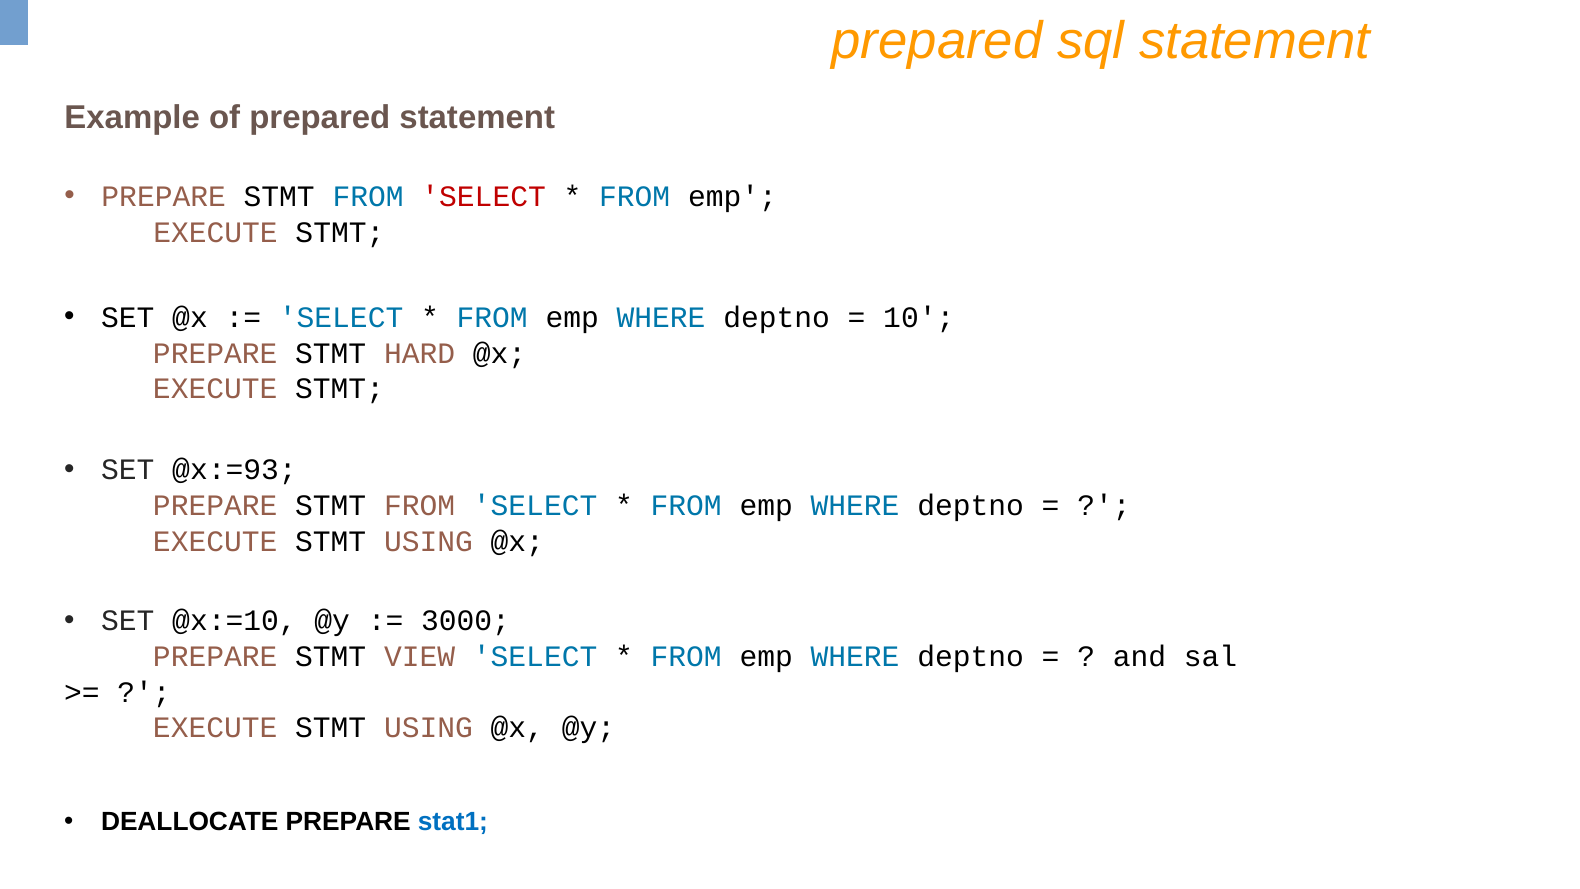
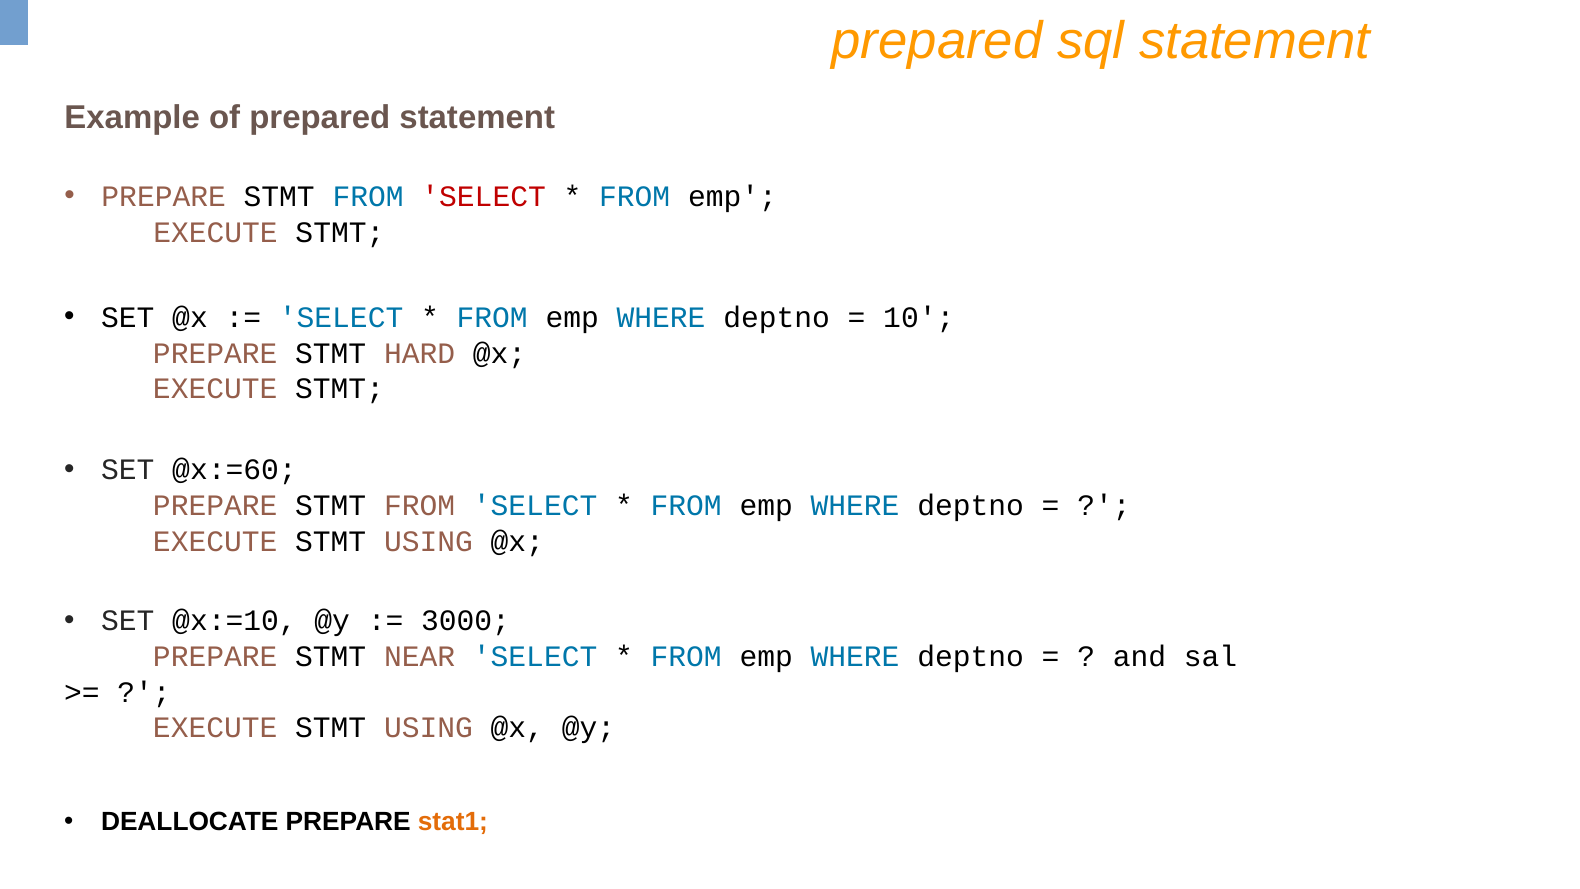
@x:=93: @x:=93 -> @x:=60
VIEW: VIEW -> NEAR
stat1 colour: blue -> orange
